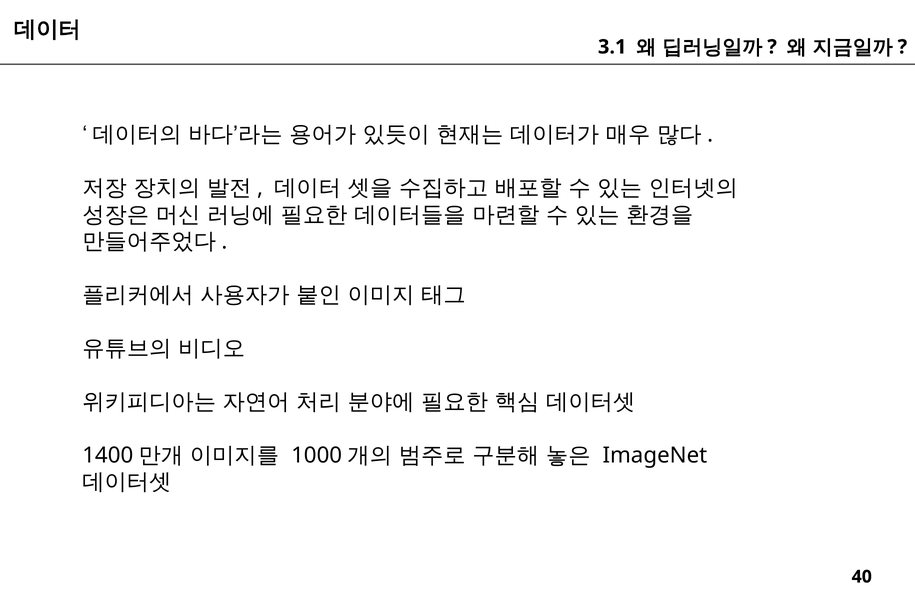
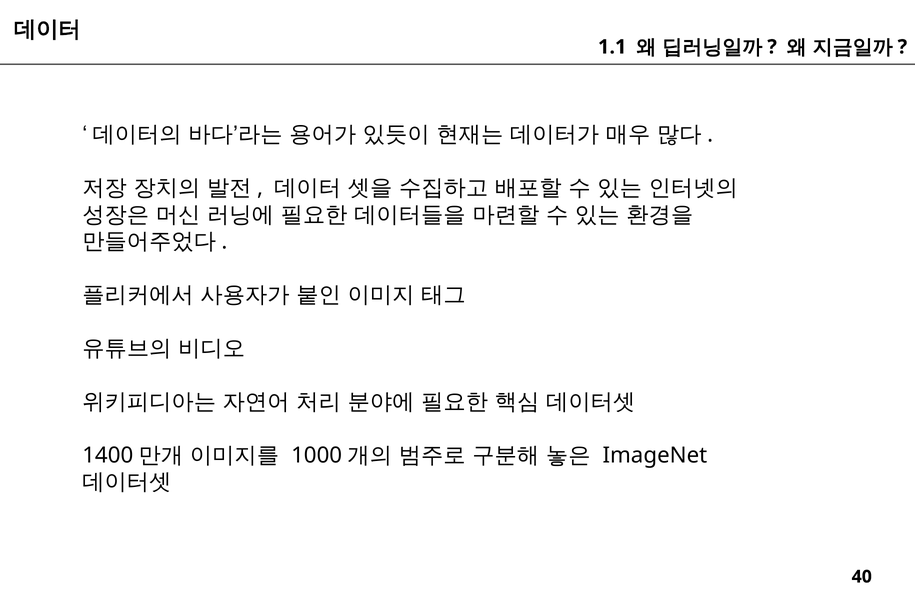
3.1: 3.1 -> 1.1
